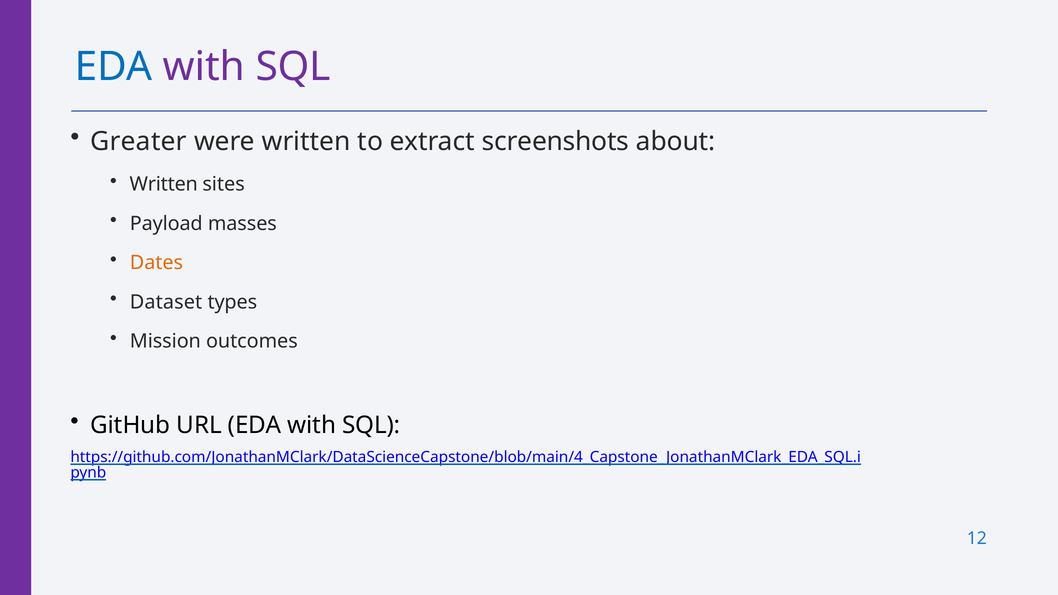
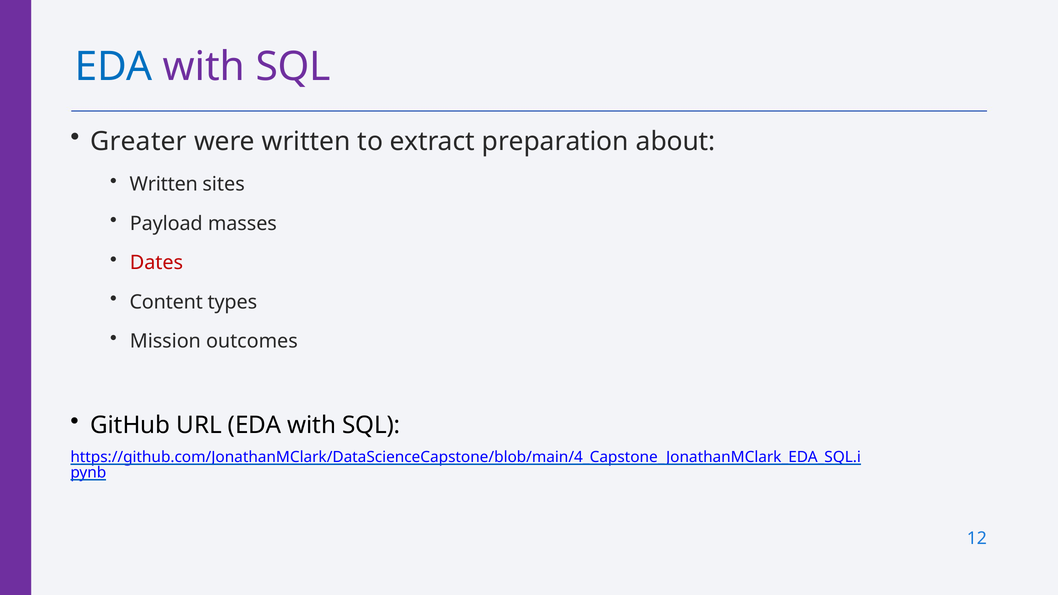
screenshots: screenshots -> preparation
Dates colour: orange -> red
Dataset: Dataset -> Content
